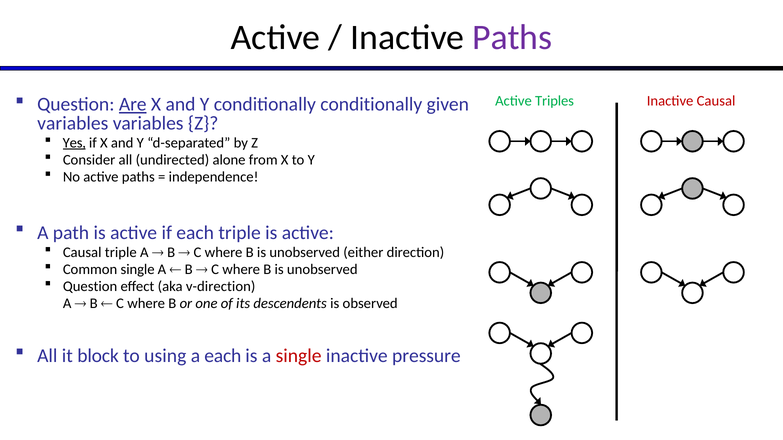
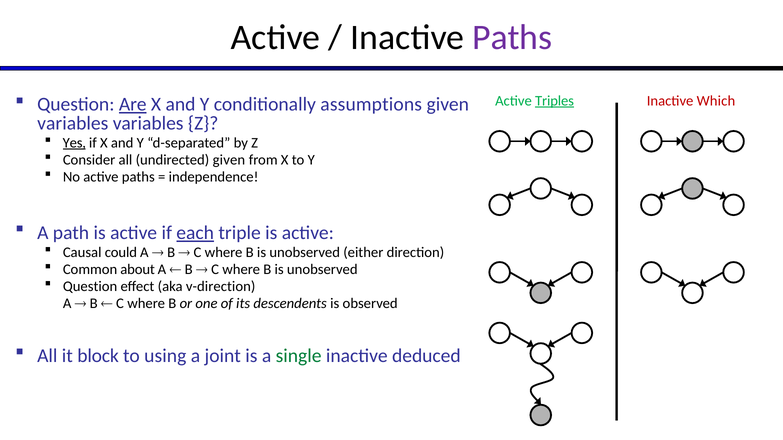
conditionally conditionally: conditionally -> assumptions
Triples underline: none -> present
Inactive Causal: Causal -> Which
undirected alone: alone -> given
each at (195, 233) underline: none -> present
Causal triple: triple -> could
Common single: single -> about
a each: each -> joint
single at (299, 356) colour: red -> green
pressure: pressure -> deduced
